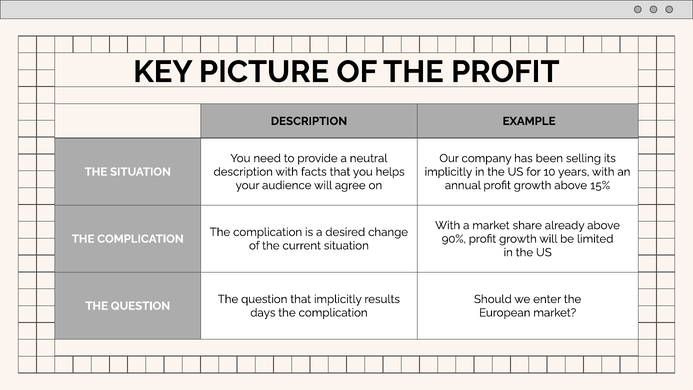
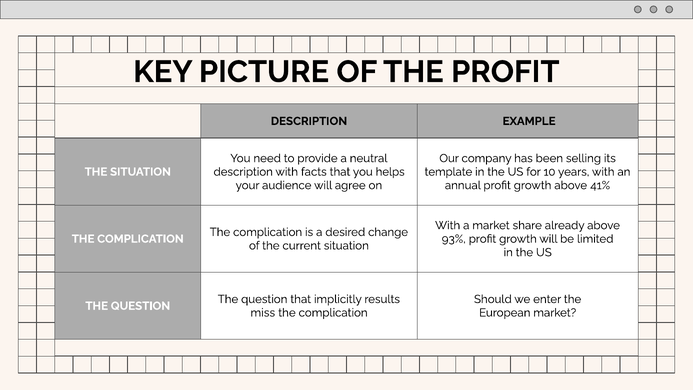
implicitly at (448, 172): implicitly -> template
15%: 15% -> 41%
90%: 90% -> 93%
days: days -> miss
